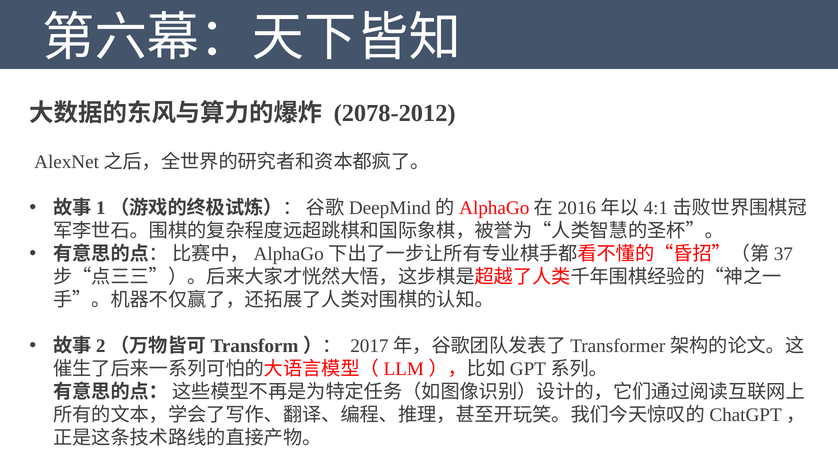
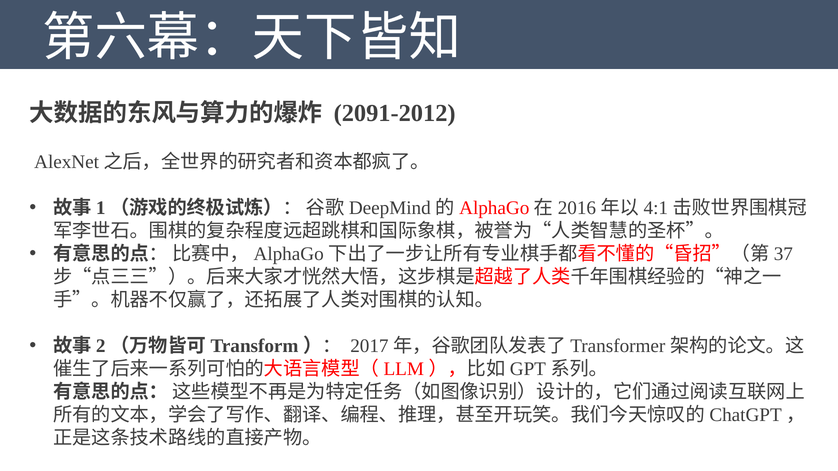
2078-2012: 2078-2012 -> 2091-2012
